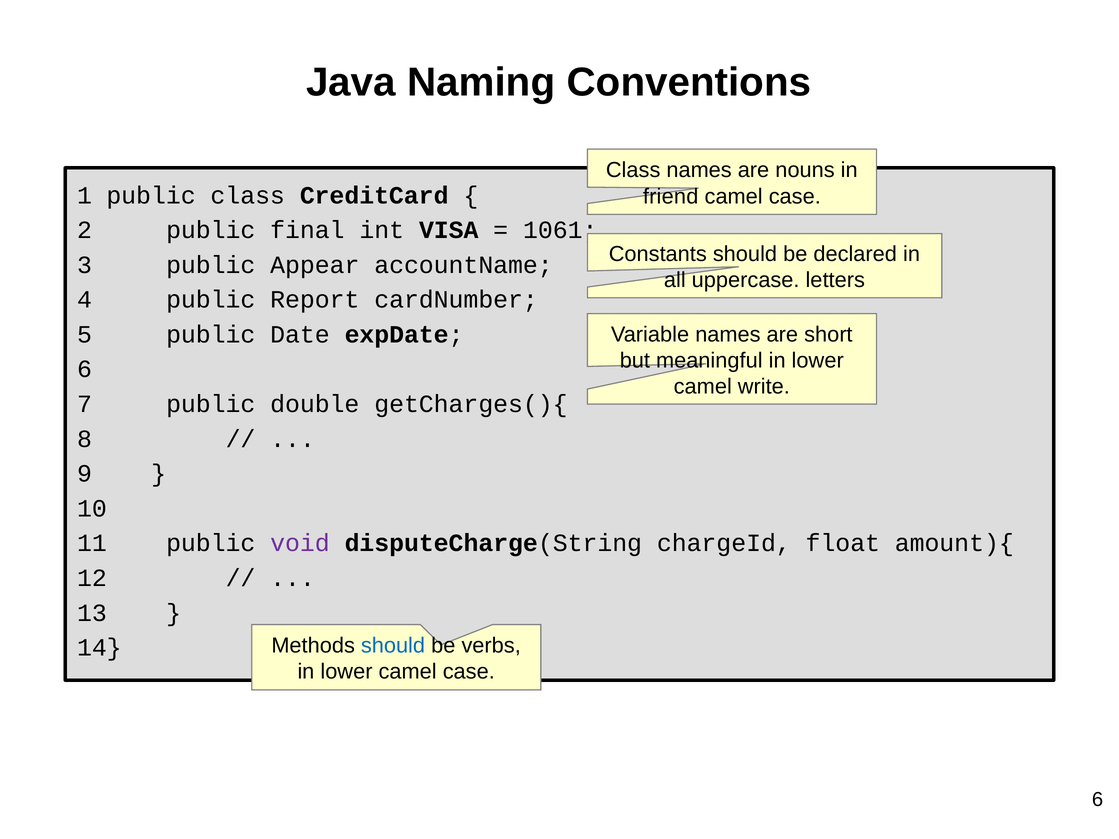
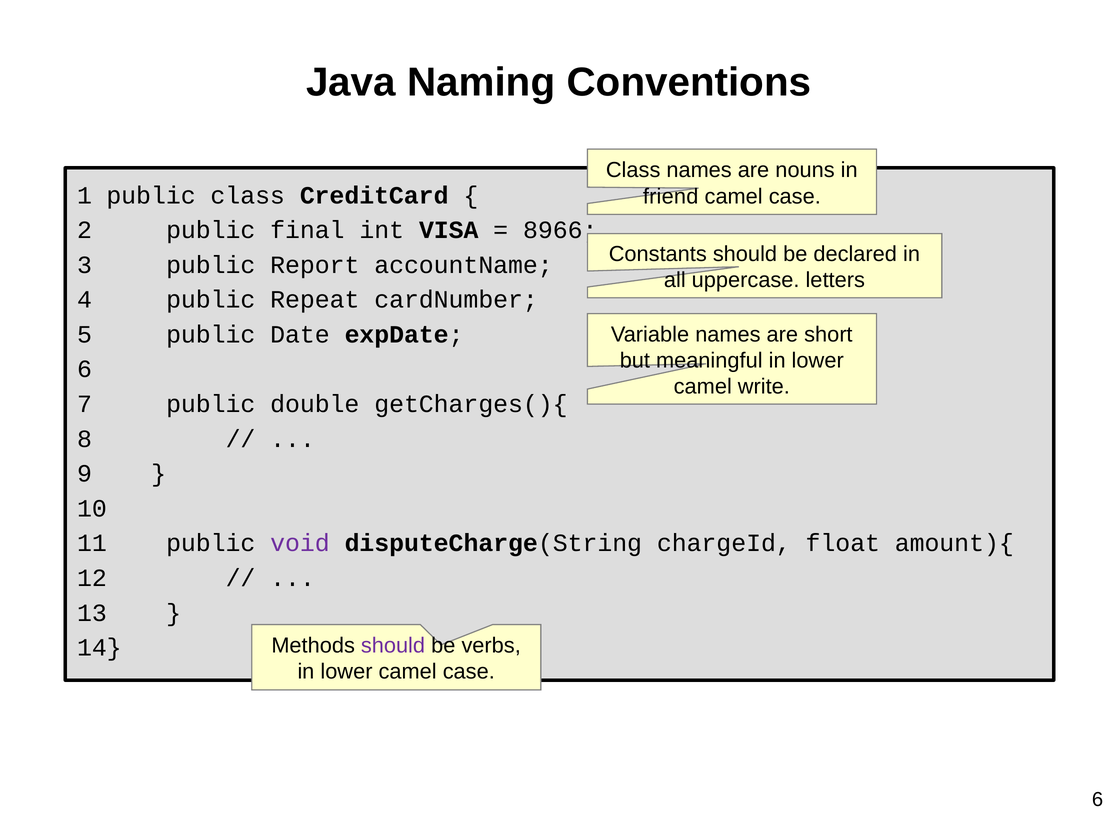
1061: 1061 -> 8966
Appear: Appear -> Report
Report: Report -> Repeat
should at (393, 646) colour: blue -> purple
